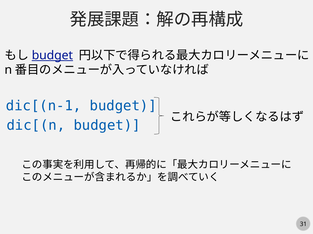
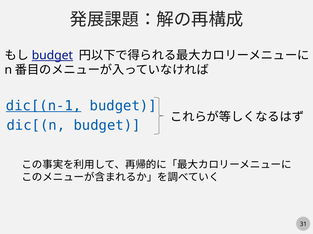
dic[(n-1 underline: none -> present
